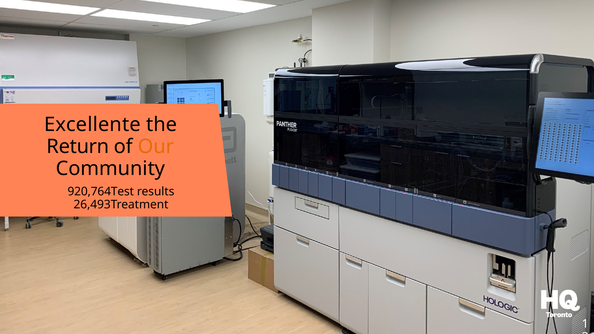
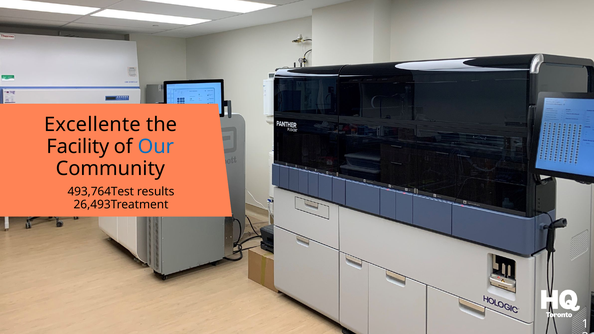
Return: Return -> Facility
Our colour: orange -> blue
920,764Test: 920,764Test -> 493,764Test
